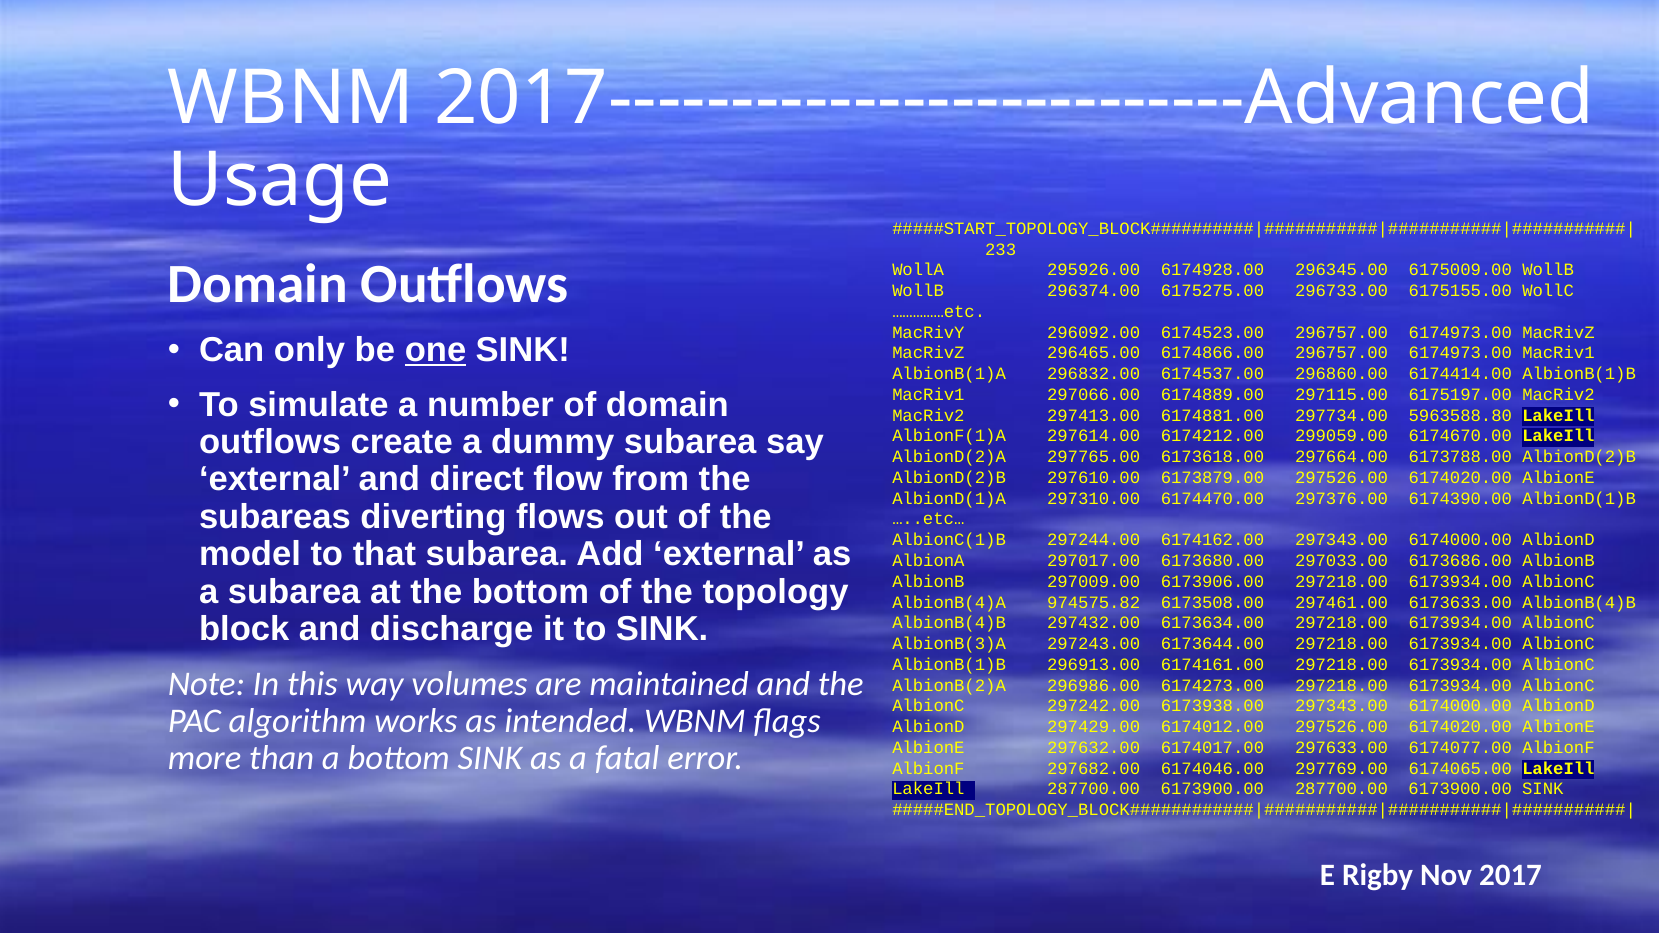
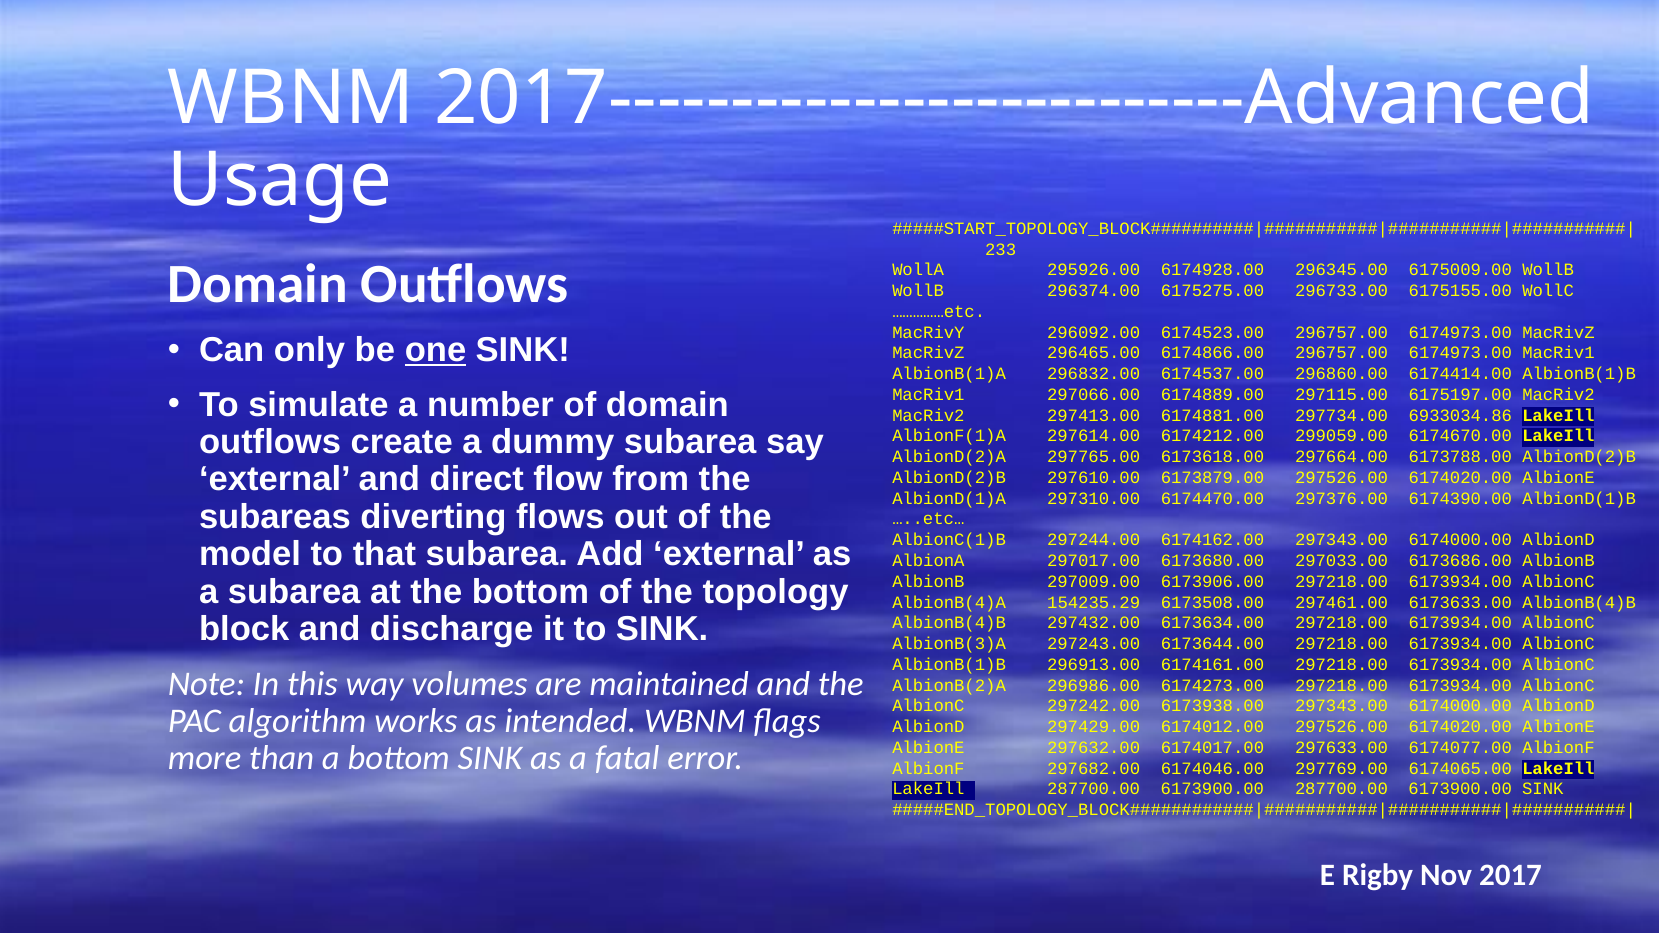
5963588.80: 5963588.80 -> 6933034.86
974575.82: 974575.82 -> 154235.29
